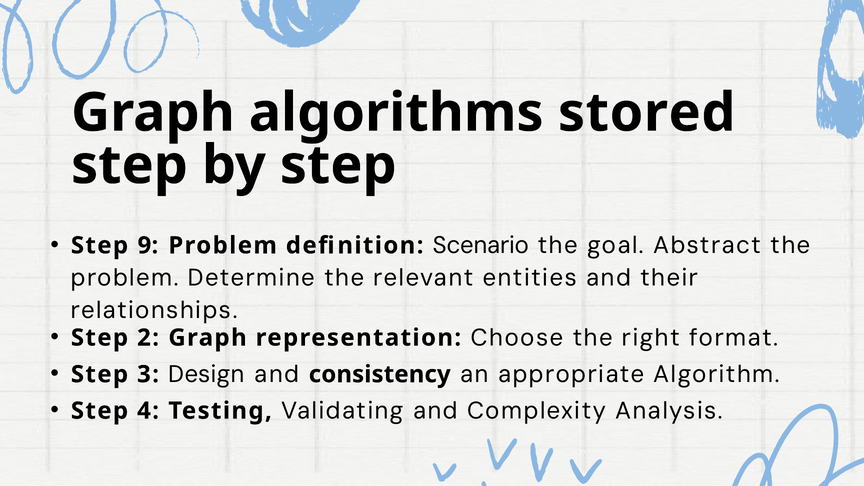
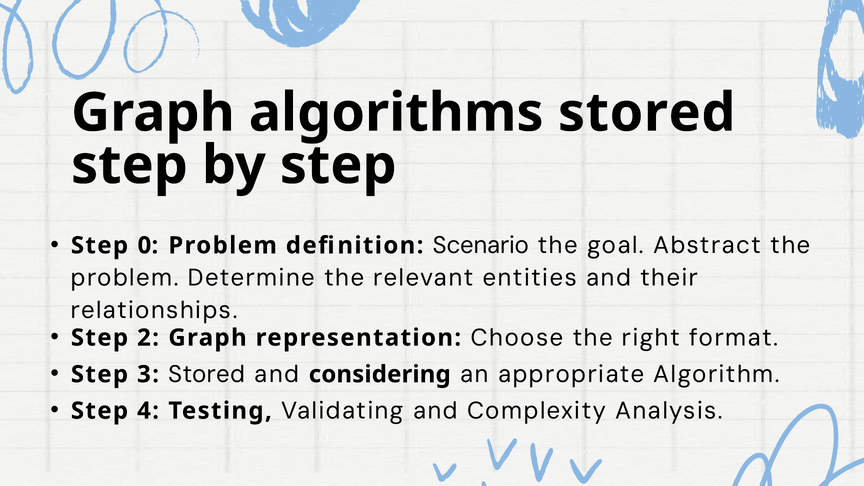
9: 9 -> 0
3 Design: Design -> Stored
consistency: consistency -> considering
